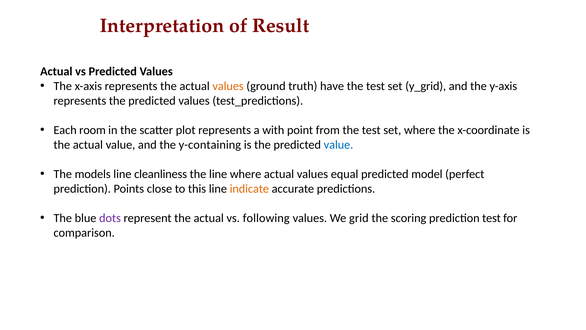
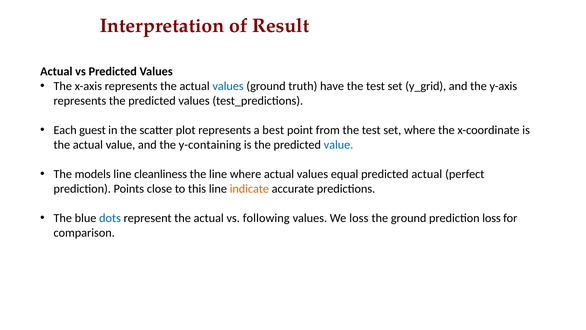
values at (228, 86) colour: orange -> blue
room: room -> guest
with: with -> best
predicted model: model -> actual
dots colour: purple -> blue
We grid: grid -> loss
the scoring: scoring -> ground
prediction test: test -> loss
